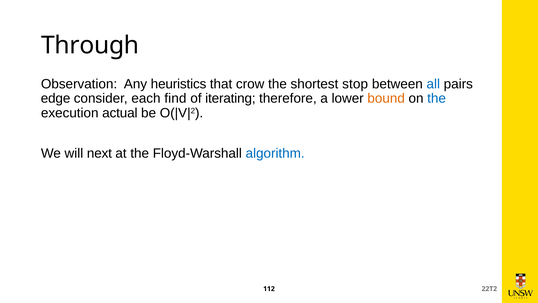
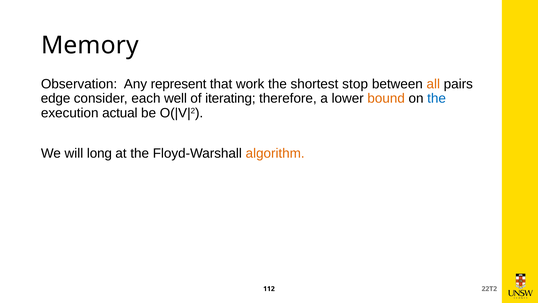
Through: Through -> Memory
heuristics: heuristics -> represent
crow: crow -> work
all colour: blue -> orange
find: find -> well
next: next -> long
algorithm colour: blue -> orange
